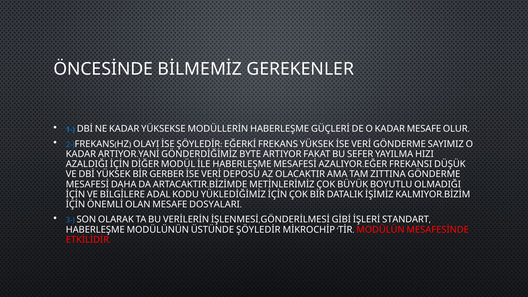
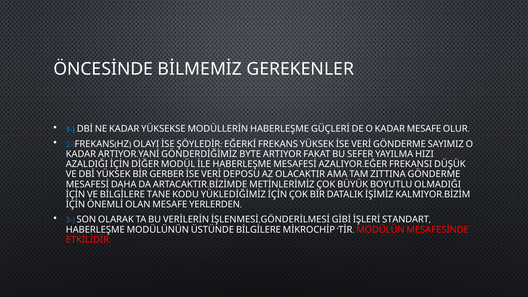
ADAL: ADAL -> TANE
DOSYALARI: DOSYALARI -> YERLERDEN
ÜSTÜNDE ŞÖYLEDİR: ŞÖYLEDİR -> BİLGİLERE
